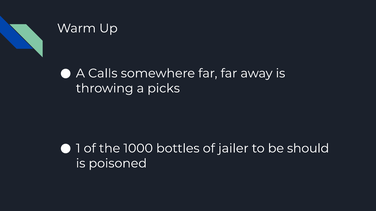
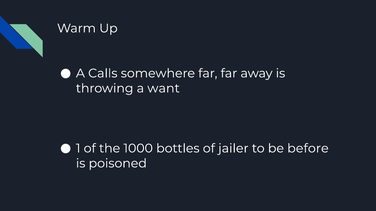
picks: picks -> want
should: should -> before
